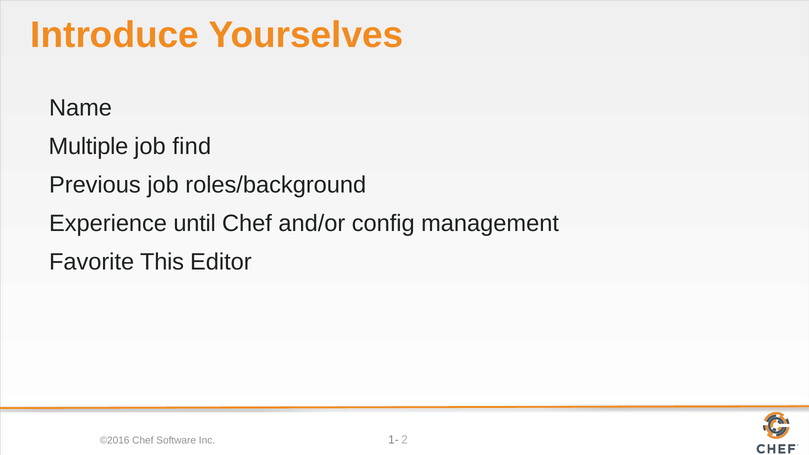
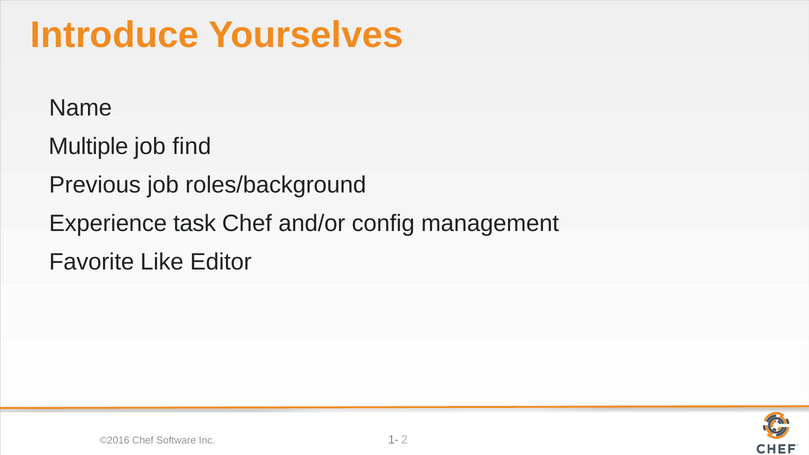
until: until -> task
This: This -> Like
